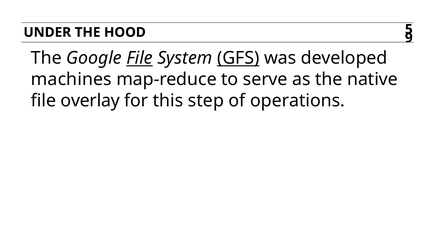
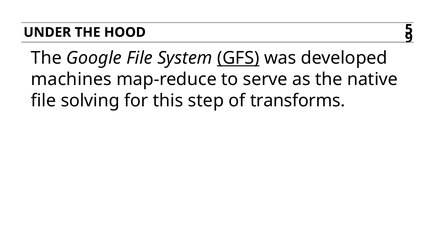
File at (140, 58) underline: present -> none
overlay: overlay -> solving
operations: operations -> transforms
